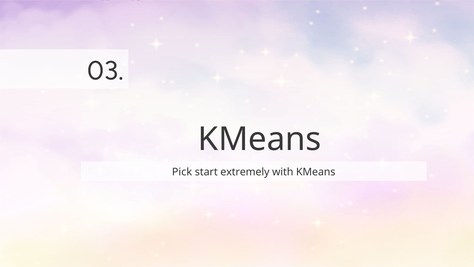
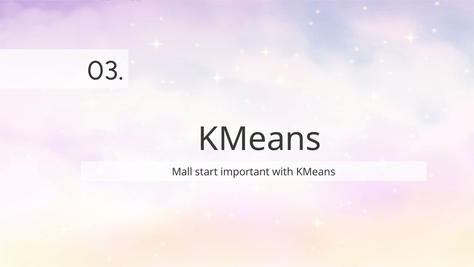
Pick: Pick -> Mall
extremely: extremely -> important
